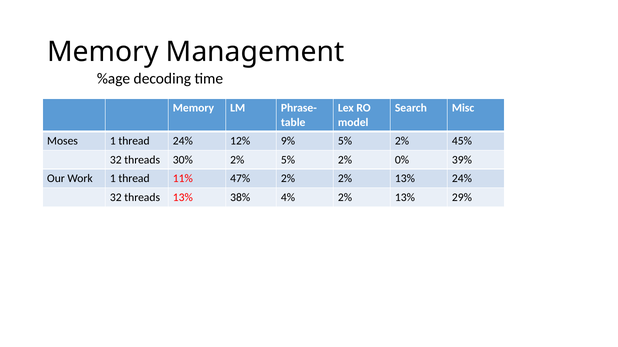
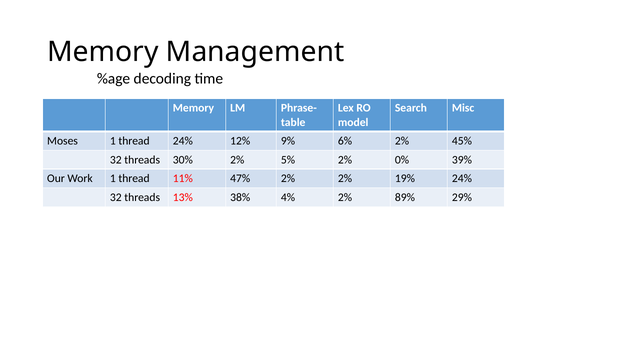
9% 5%: 5% -> 6%
2% 2% 13%: 13% -> 19%
4% 2% 13%: 13% -> 89%
